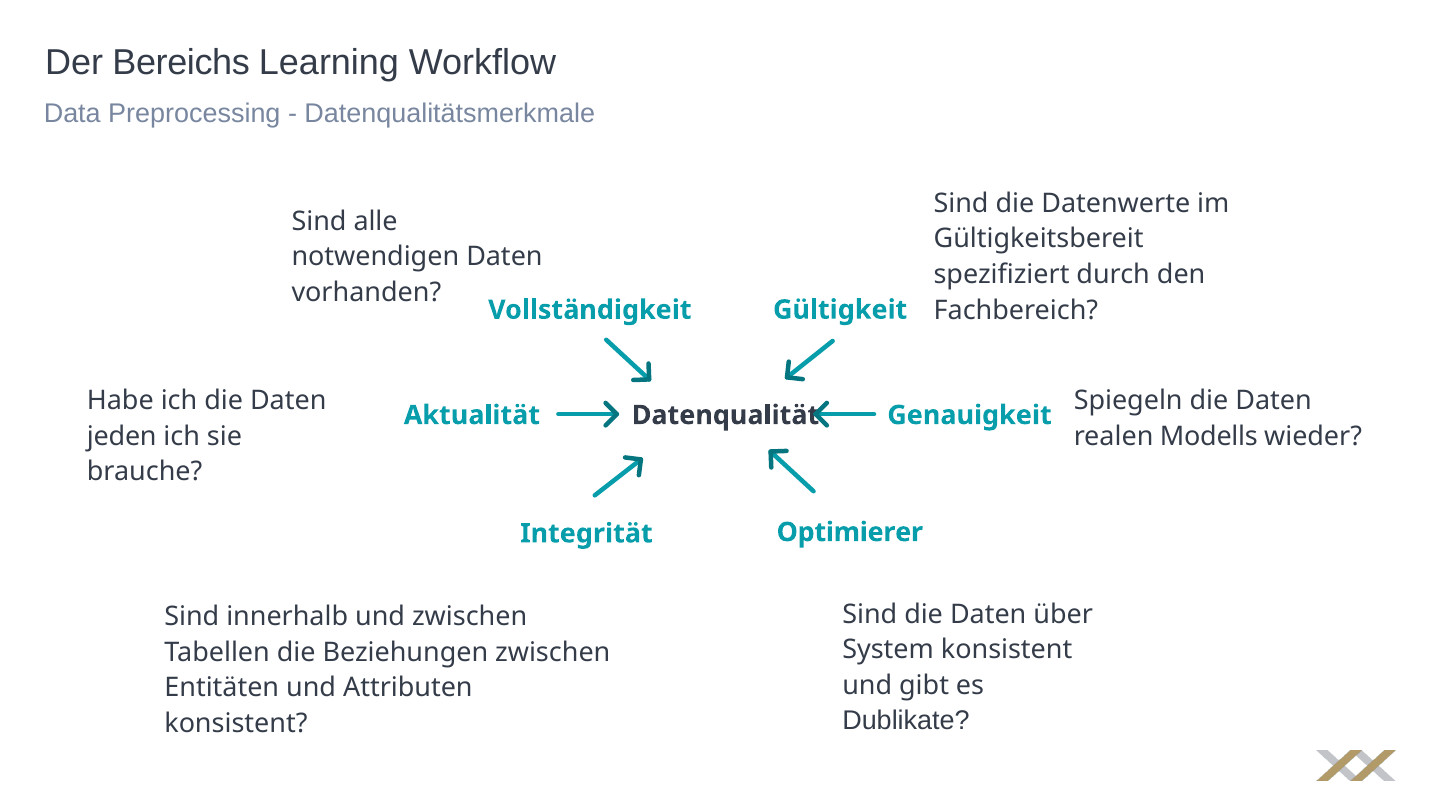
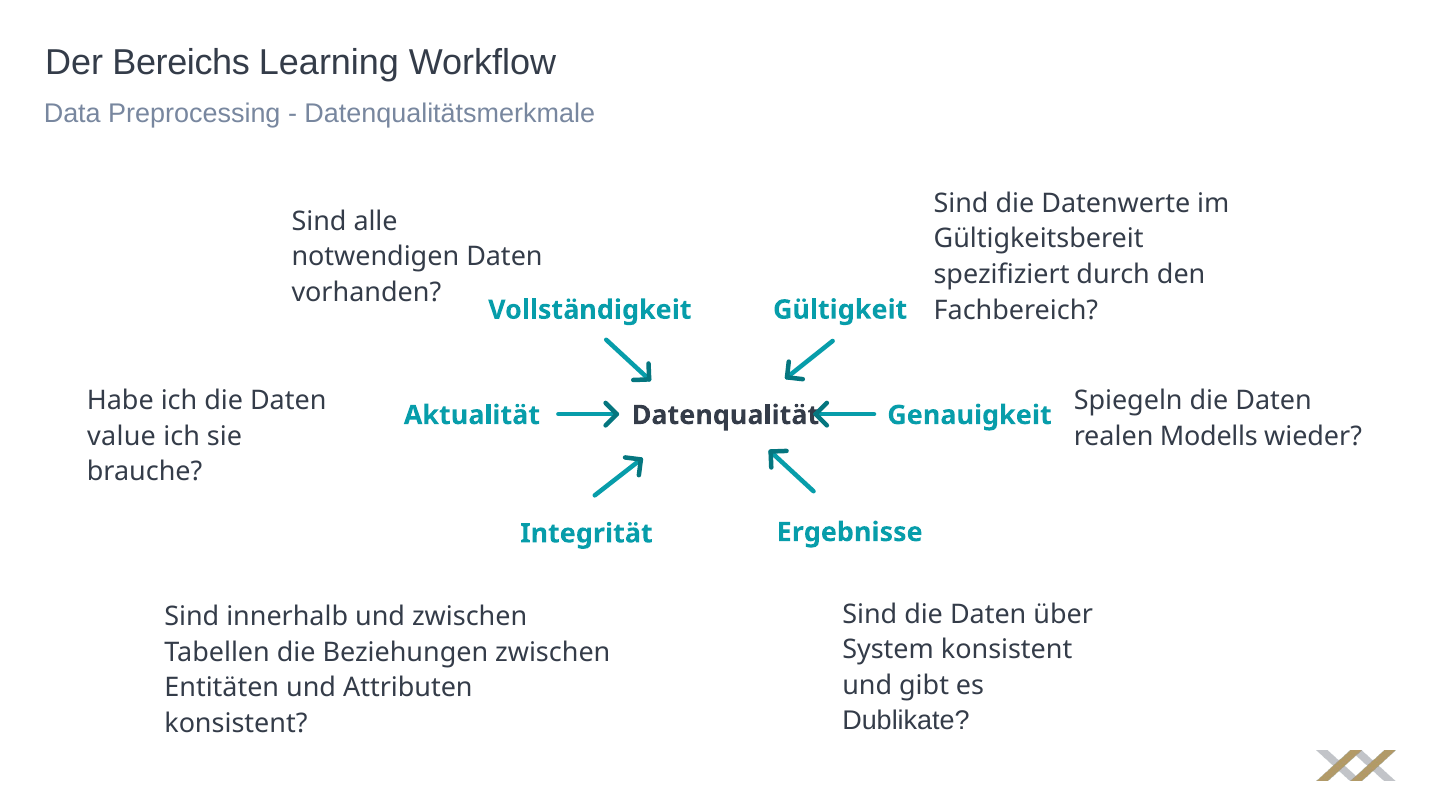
jeden: jeden -> value
Optimierer: Optimierer -> Ergebnisse
